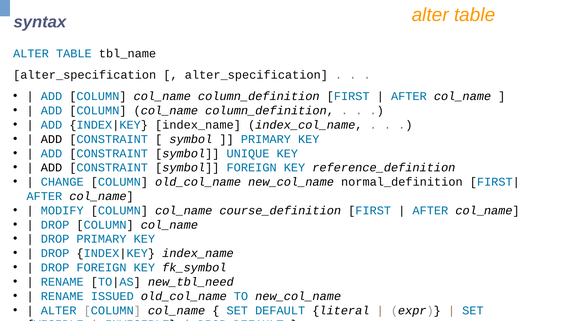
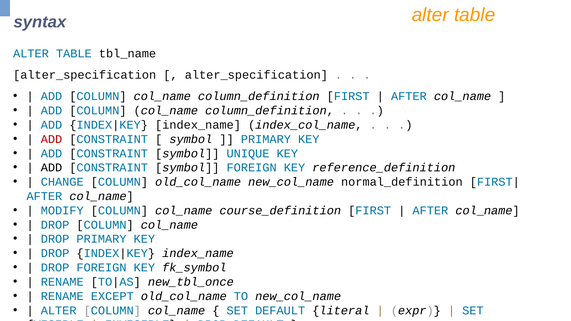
ADD at (51, 139) colour: black -> red
new_tbl_need: new_tbl_need -> new_tbl_once
ISSUED: ISSUED -> EXCEPT
